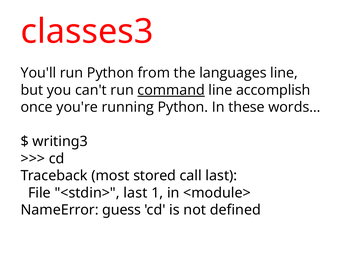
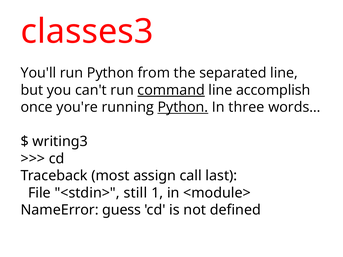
languages: languages -> separated
Python at (183, 107) underline: none -> present
these: these -> three
stored: stored -> assign
<stdin> last: last -> still
